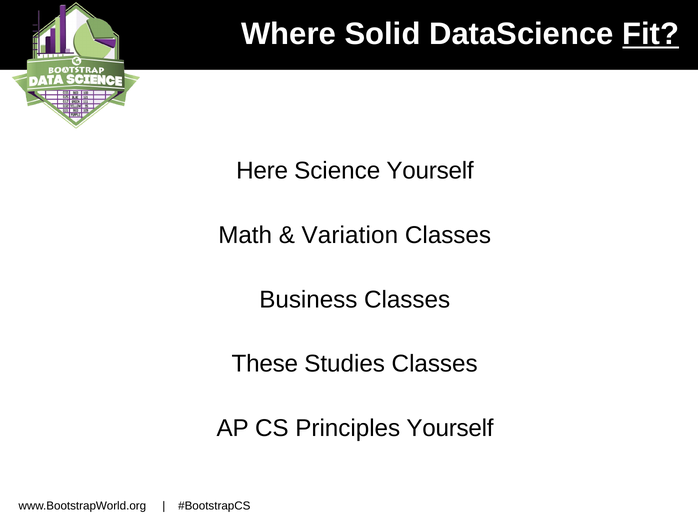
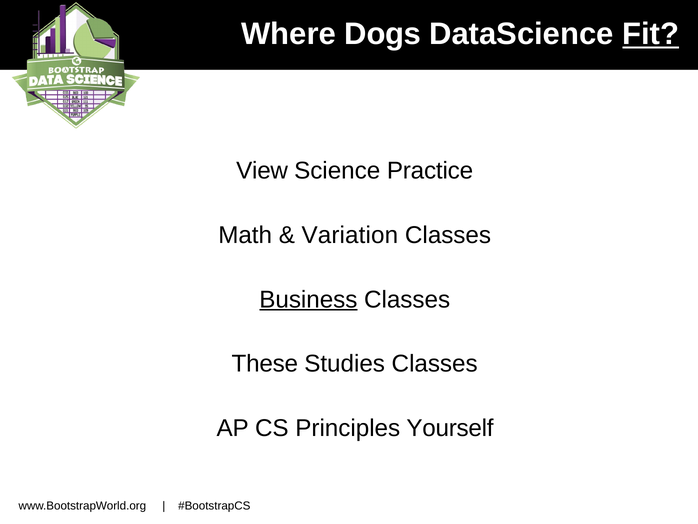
Solid: Solid -> Dogs
Here: Here -> View
Science Yourself: Yourself -> Practice
Business underline: none -> present
